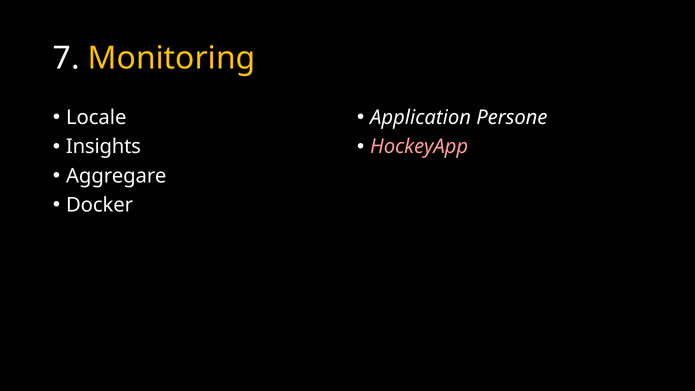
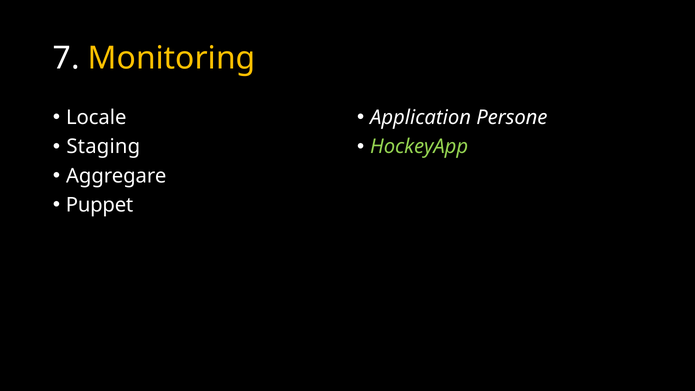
Insights: Insights -> Staging
HockeyApp colour: pink -> light green
Docker: Docker -> Puppet
